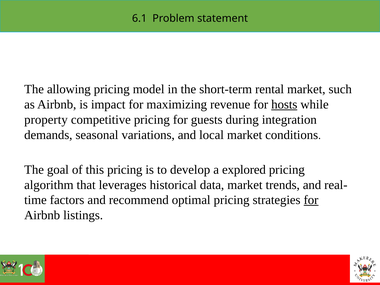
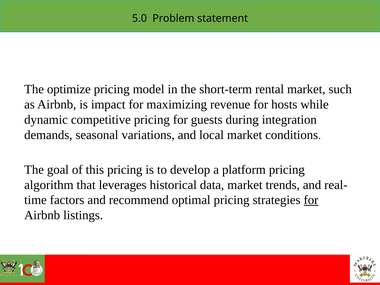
6.1: 6.1 -> 5.0
allowing: allowing -> optimize
hosts underline: present -> none
property: property -> dynamic
explored: explored -> platform
